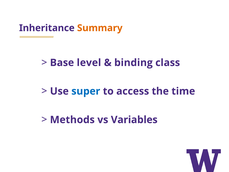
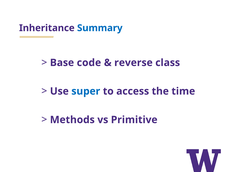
Summary colour: orange -> blue
level: level -> code
binding: binding -> reverse
Variables: Variables -> Primitive
